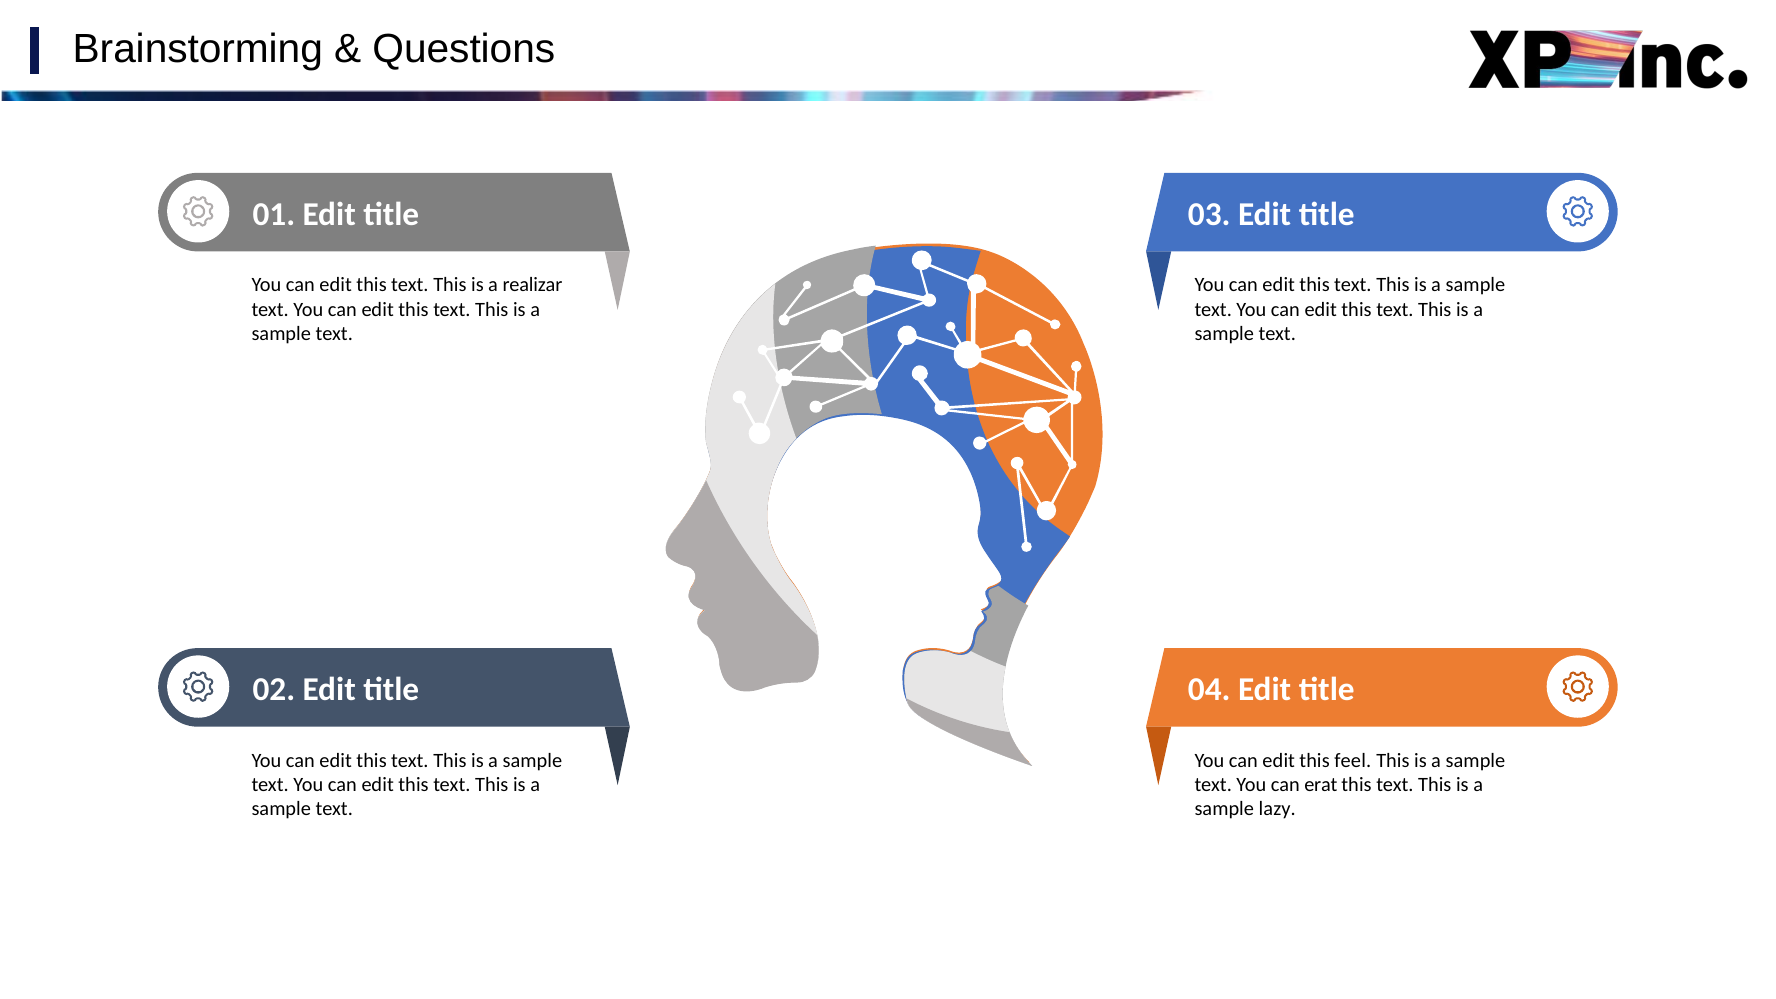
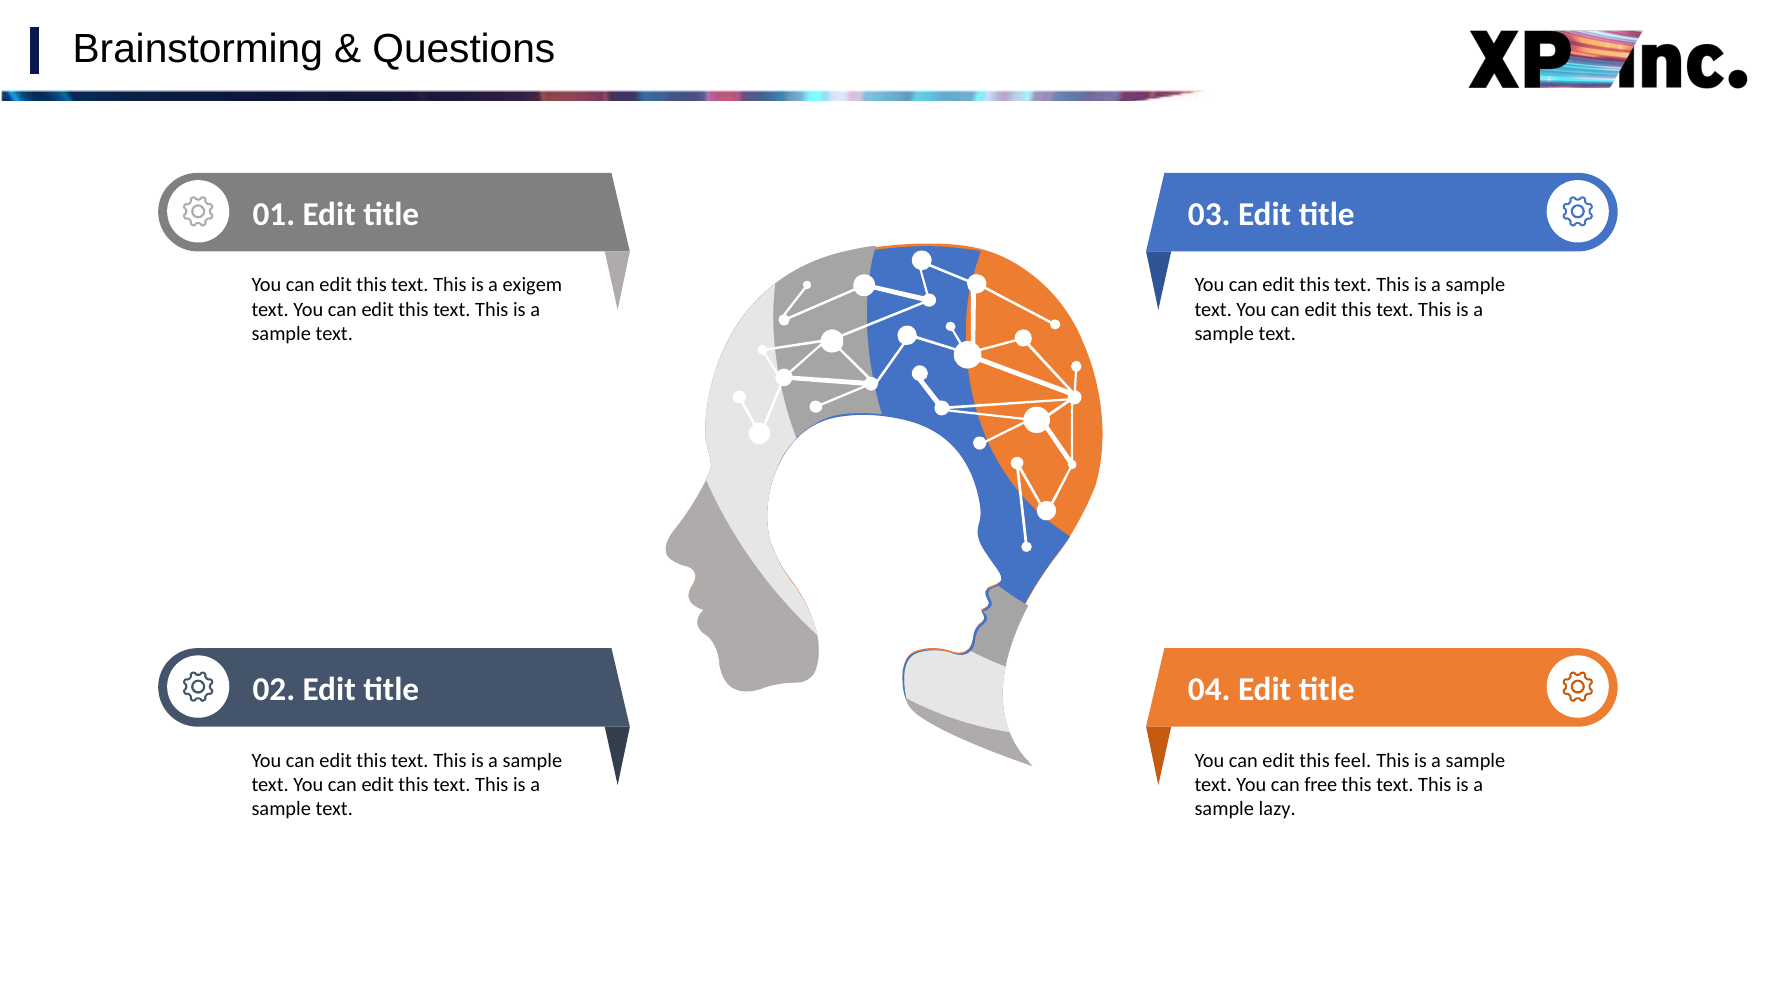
realizar: realizar -> exigem
erat: erat -> free
